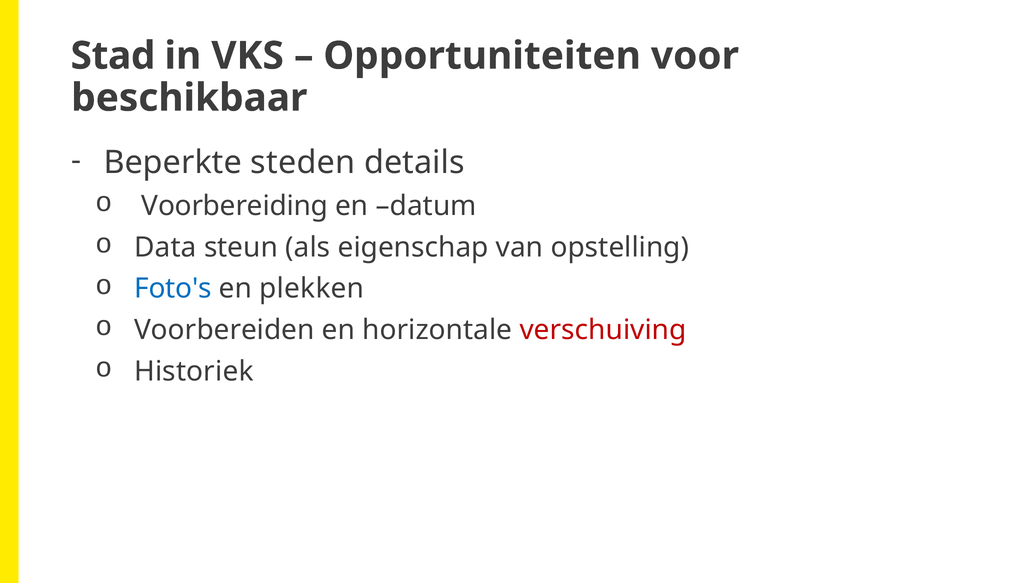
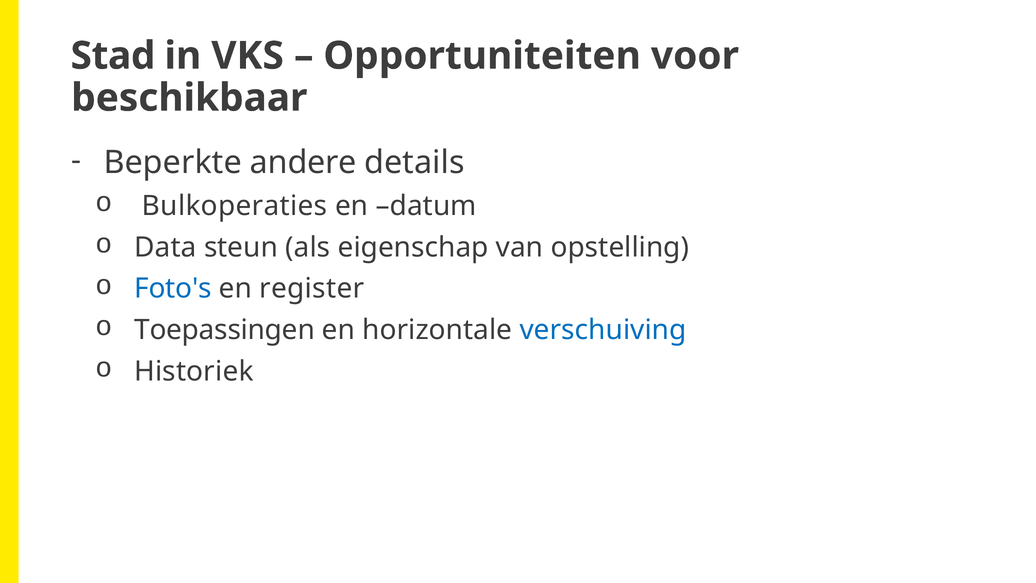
steden: steden -> andere
Voorbereiding: Voorbereiding -> Bulkoperaties
plekken: plekken -> register
Voorbereiden: Voorbereiden -> Toepassingen
verschuiving colour: red -> blue
